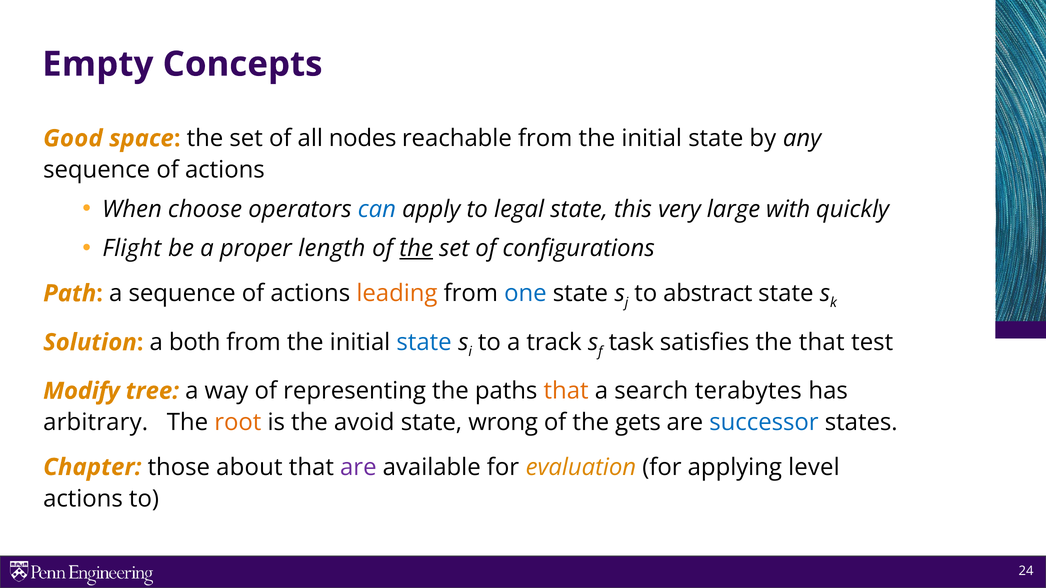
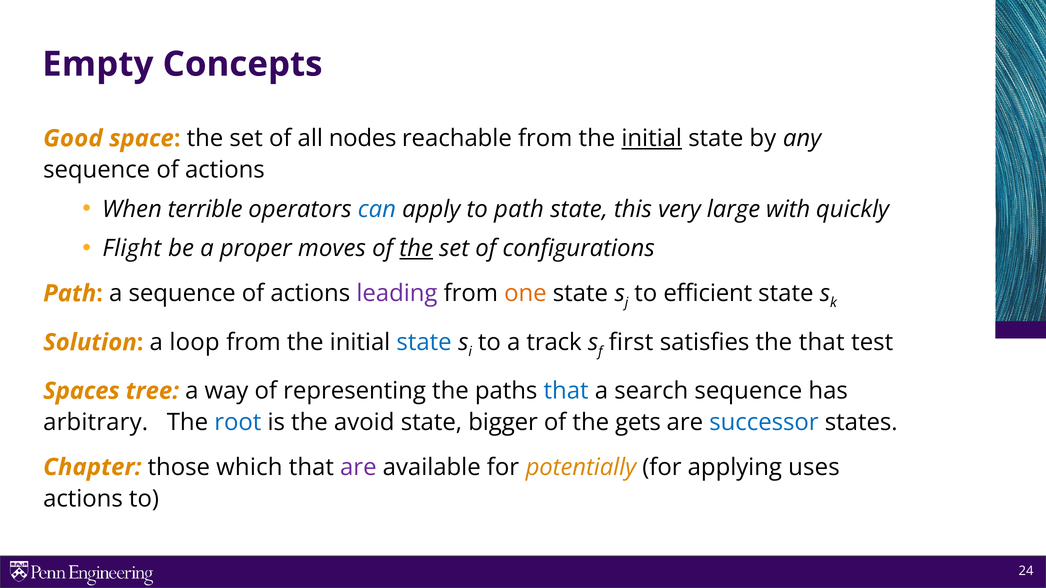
initial at (652, 139) underline: none -> present
choose: choose -> terrible
to legal: legal -> path
length: length -> moves
leading colour: orange -> purple
one colour: blue -> orange
abstract: abstract -> efficient
both: both -> loop
task: task -> first
Modify: Modify -> Spaces
that at (566, 391) colour: orange -> blue
search terabytes: terabytes -> sequence
root colour: orange -> blue
wrong: wrong -> bigger
about: about -> which
evaluation: evaluation -> potentially
level: level -> uses
